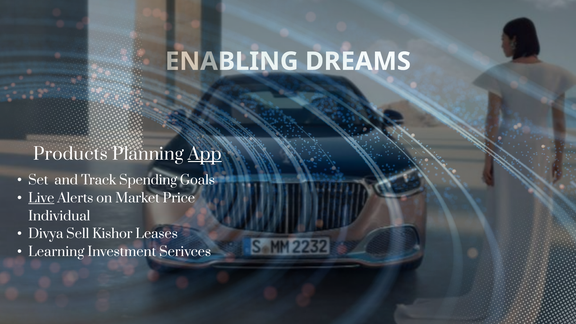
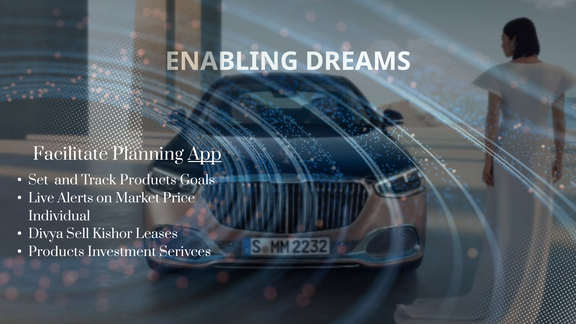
Products: Products -> Facilitate
Track Spending: Spending -> Products
Live underline: present -> none
Learning at (56, 252): Learning -> Products
